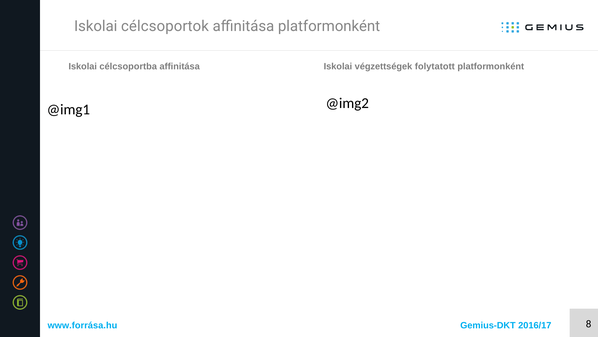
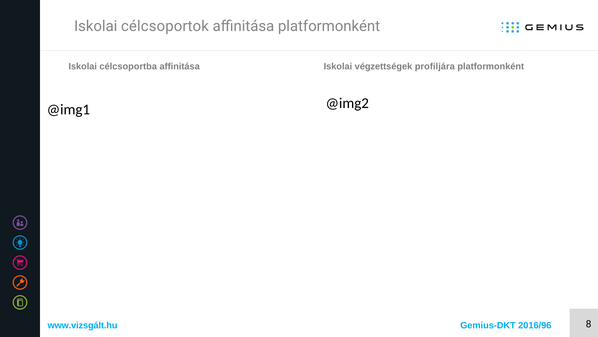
folytatott: folytatott -> profiljára
www.forrása.hu: www.forrása.hu -> www.vizsgált.hu
2016/17: 2016/17 -> 2016/96
